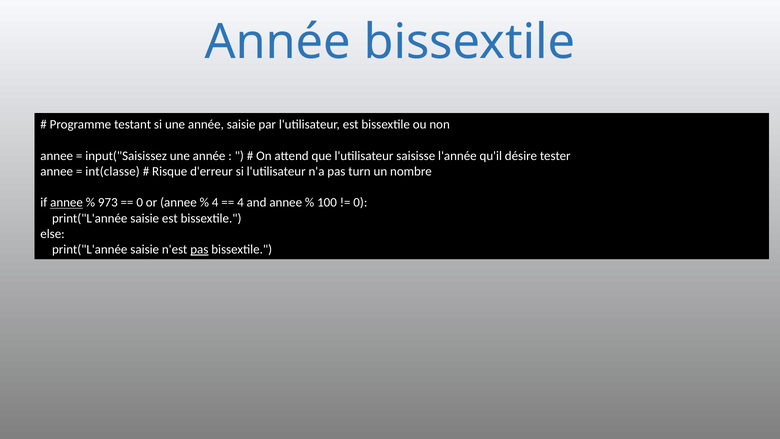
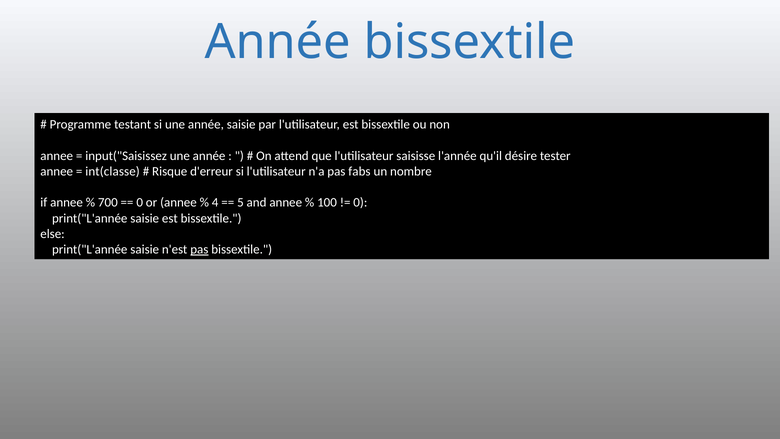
turn: turn -> fabs
annee at (67, 203) underline: present -> none
973: 973 -> 700
4 at (240, 203): 4 -> 5
